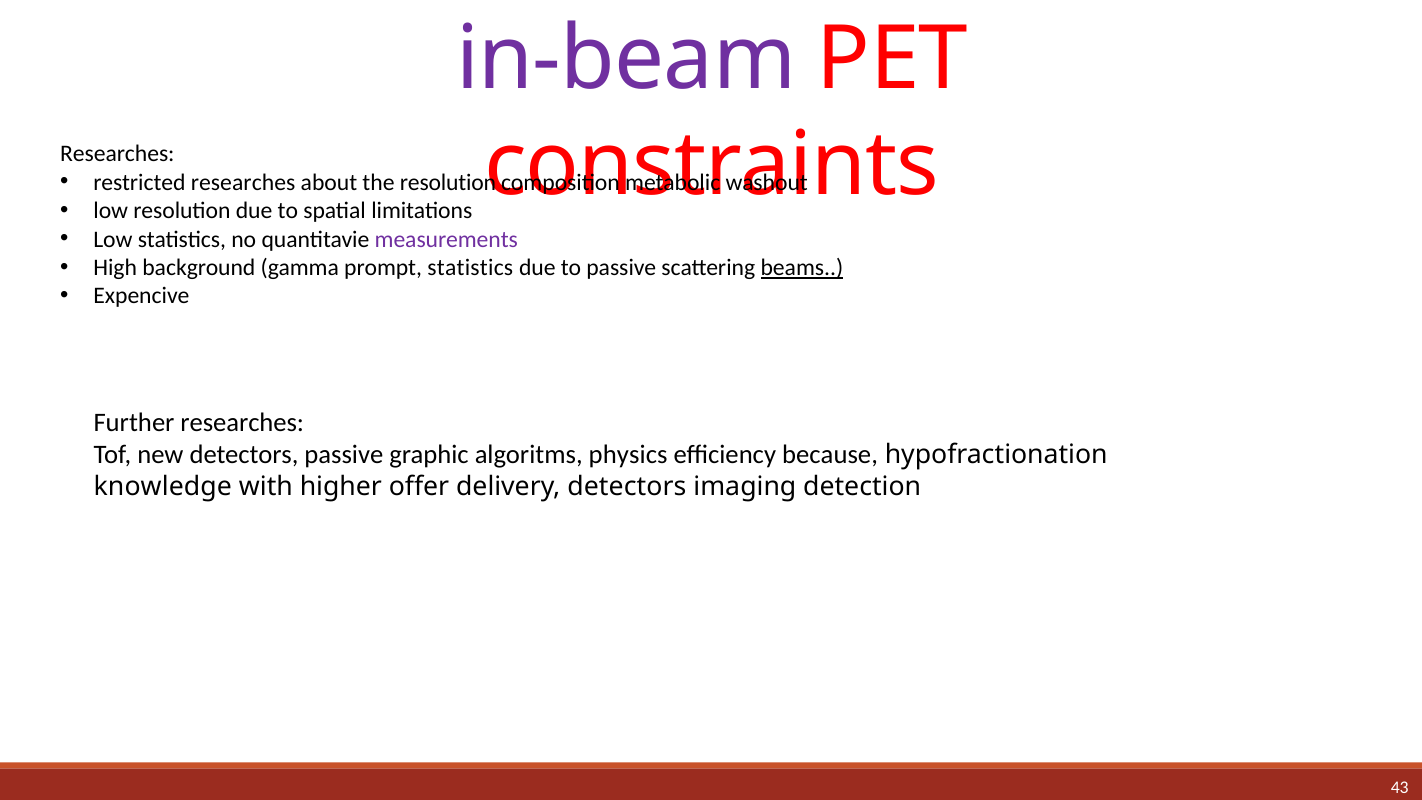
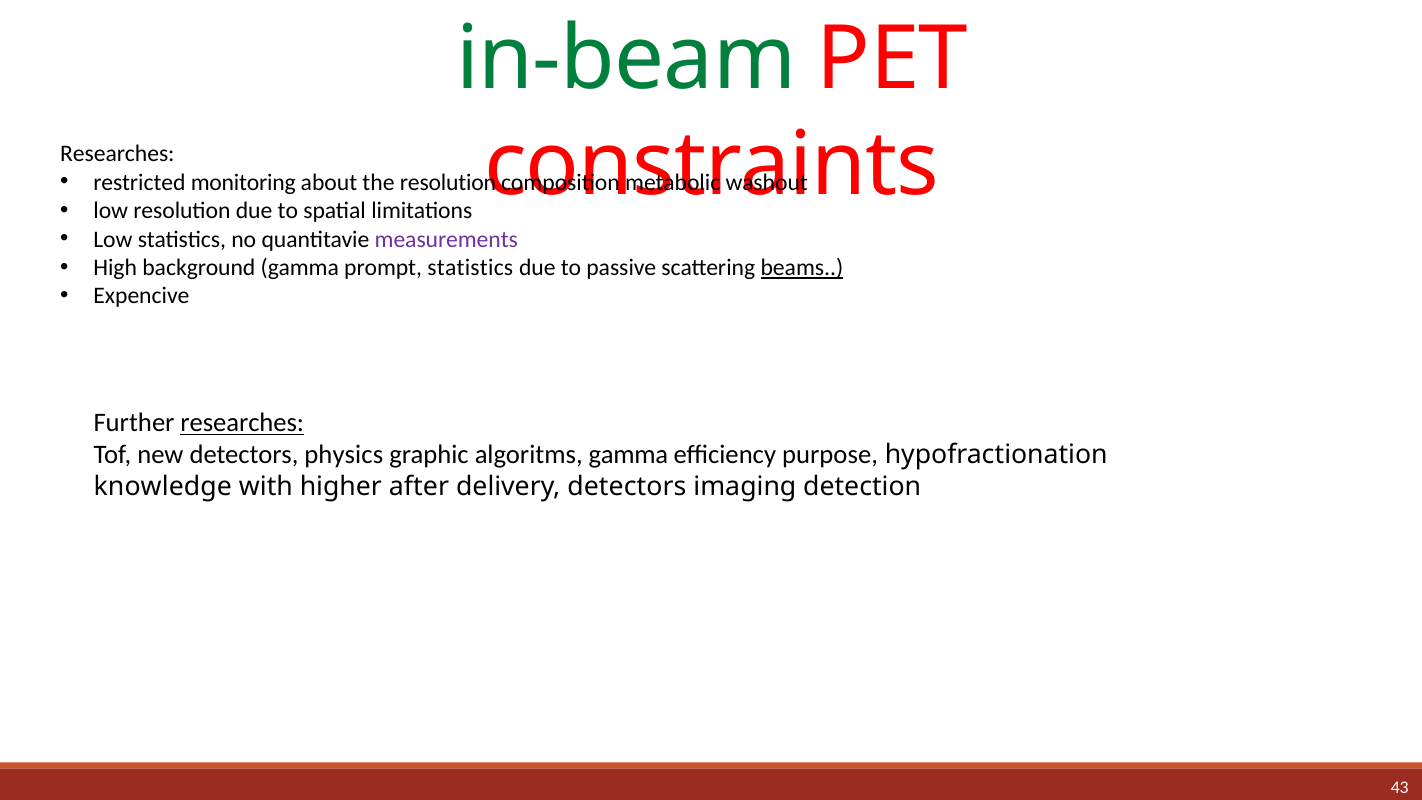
in-beam colour: purple -> green
restricted researches: researches -> monitoring
researches at (242, 423) underline: none -> present
detectors passive: passive -> physics
algoritms physics: physics -> gamma
because: because -> purpose
offer: offer -> after
